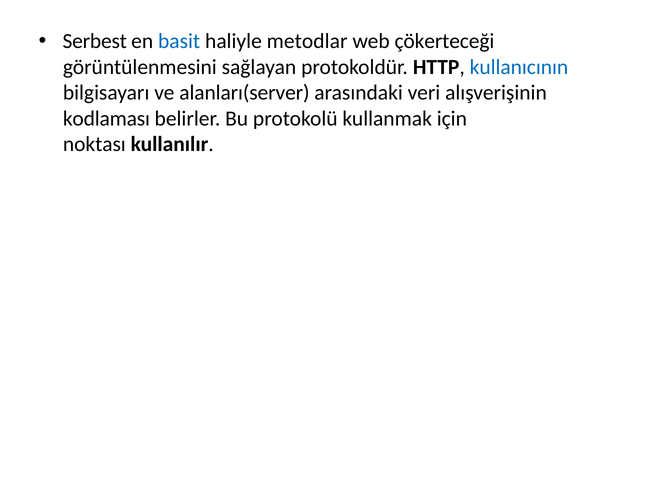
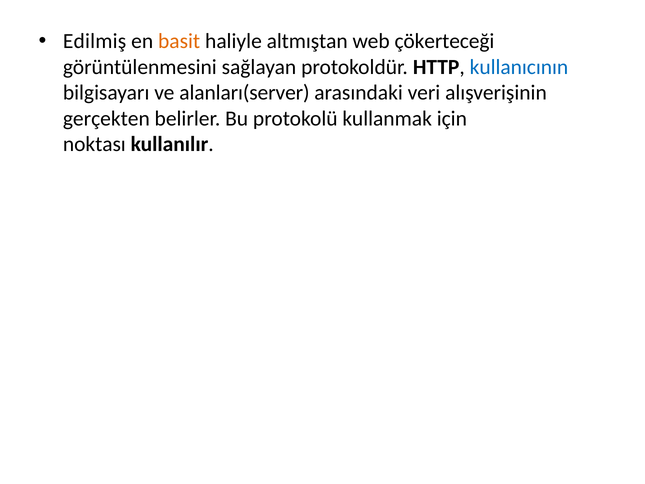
Serbest: Serbest -> Edilmiş
basit colour: blue -> orange
metodlar: metodlar -> altmıştan
kodlaması: kodlaması -> gerçekten
